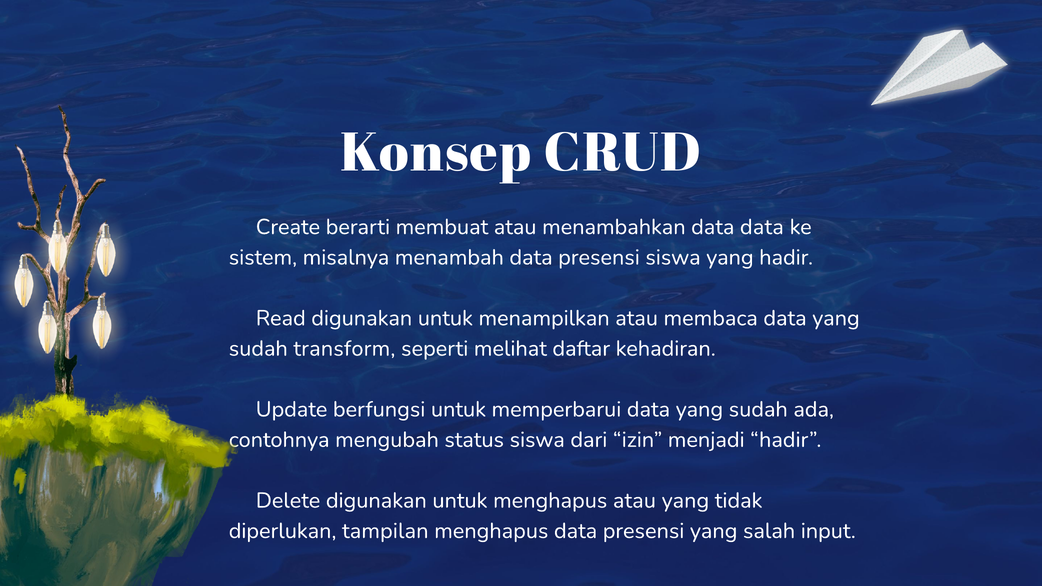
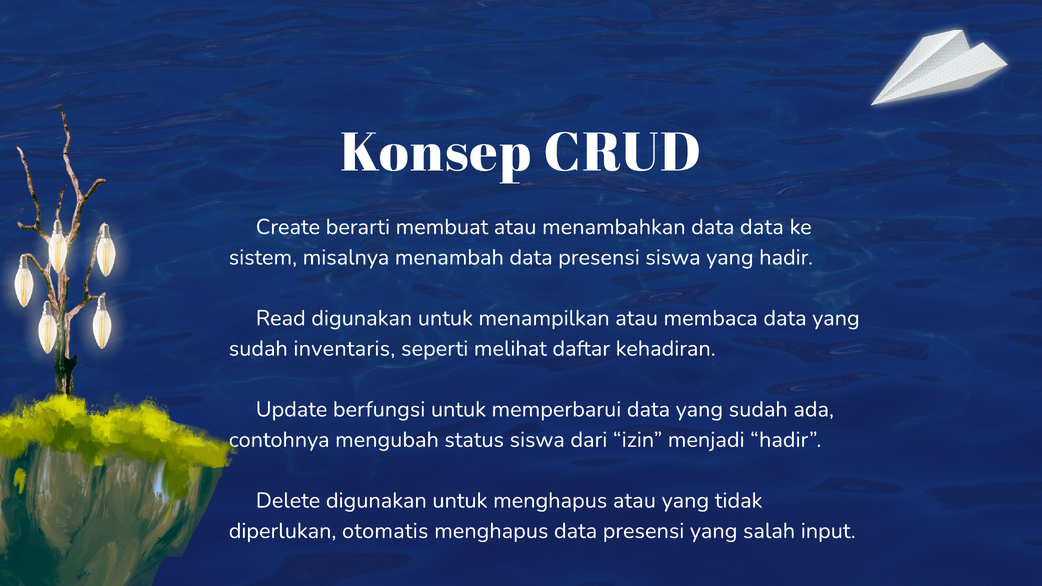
transform: transform -> inventaris
tampilan: tampilan -> otomatis
